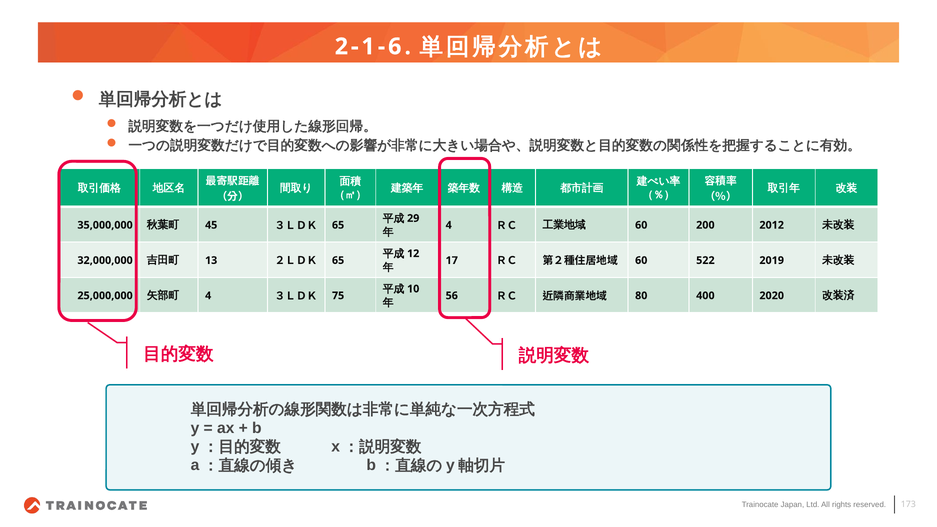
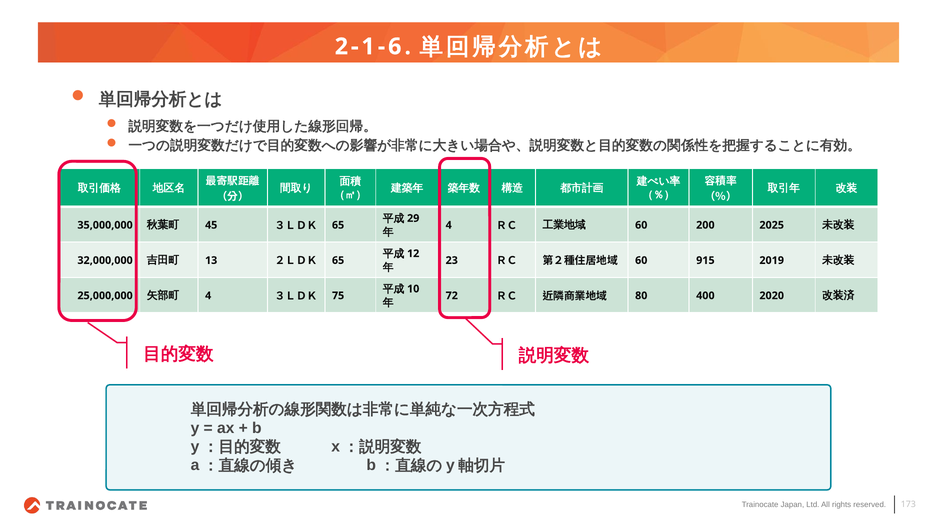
2012: 2012 -> 2025
17: 17 -> 23
522: 522 -> 915
56: 56 -> 72
